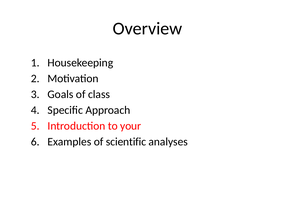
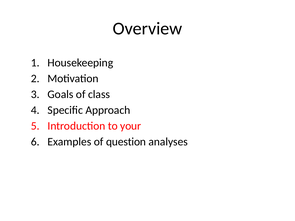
scientific: scientific -> question
